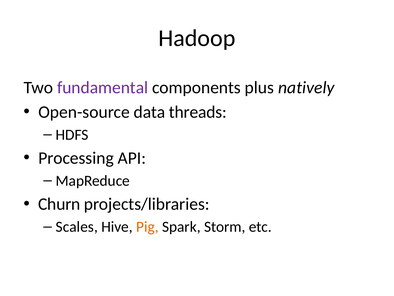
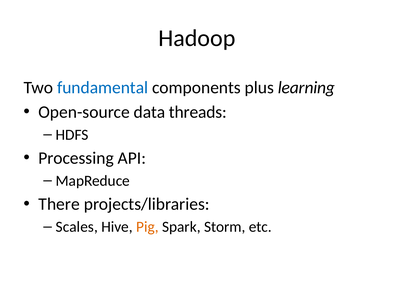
fundamental colour: purple -> blue
natively: natively -> learning
Churn: Churn -> There
